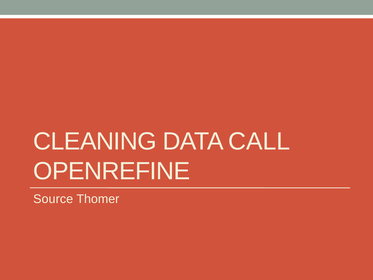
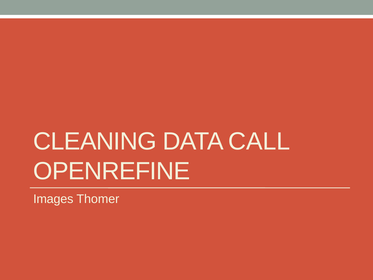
Source: Source -> Images
